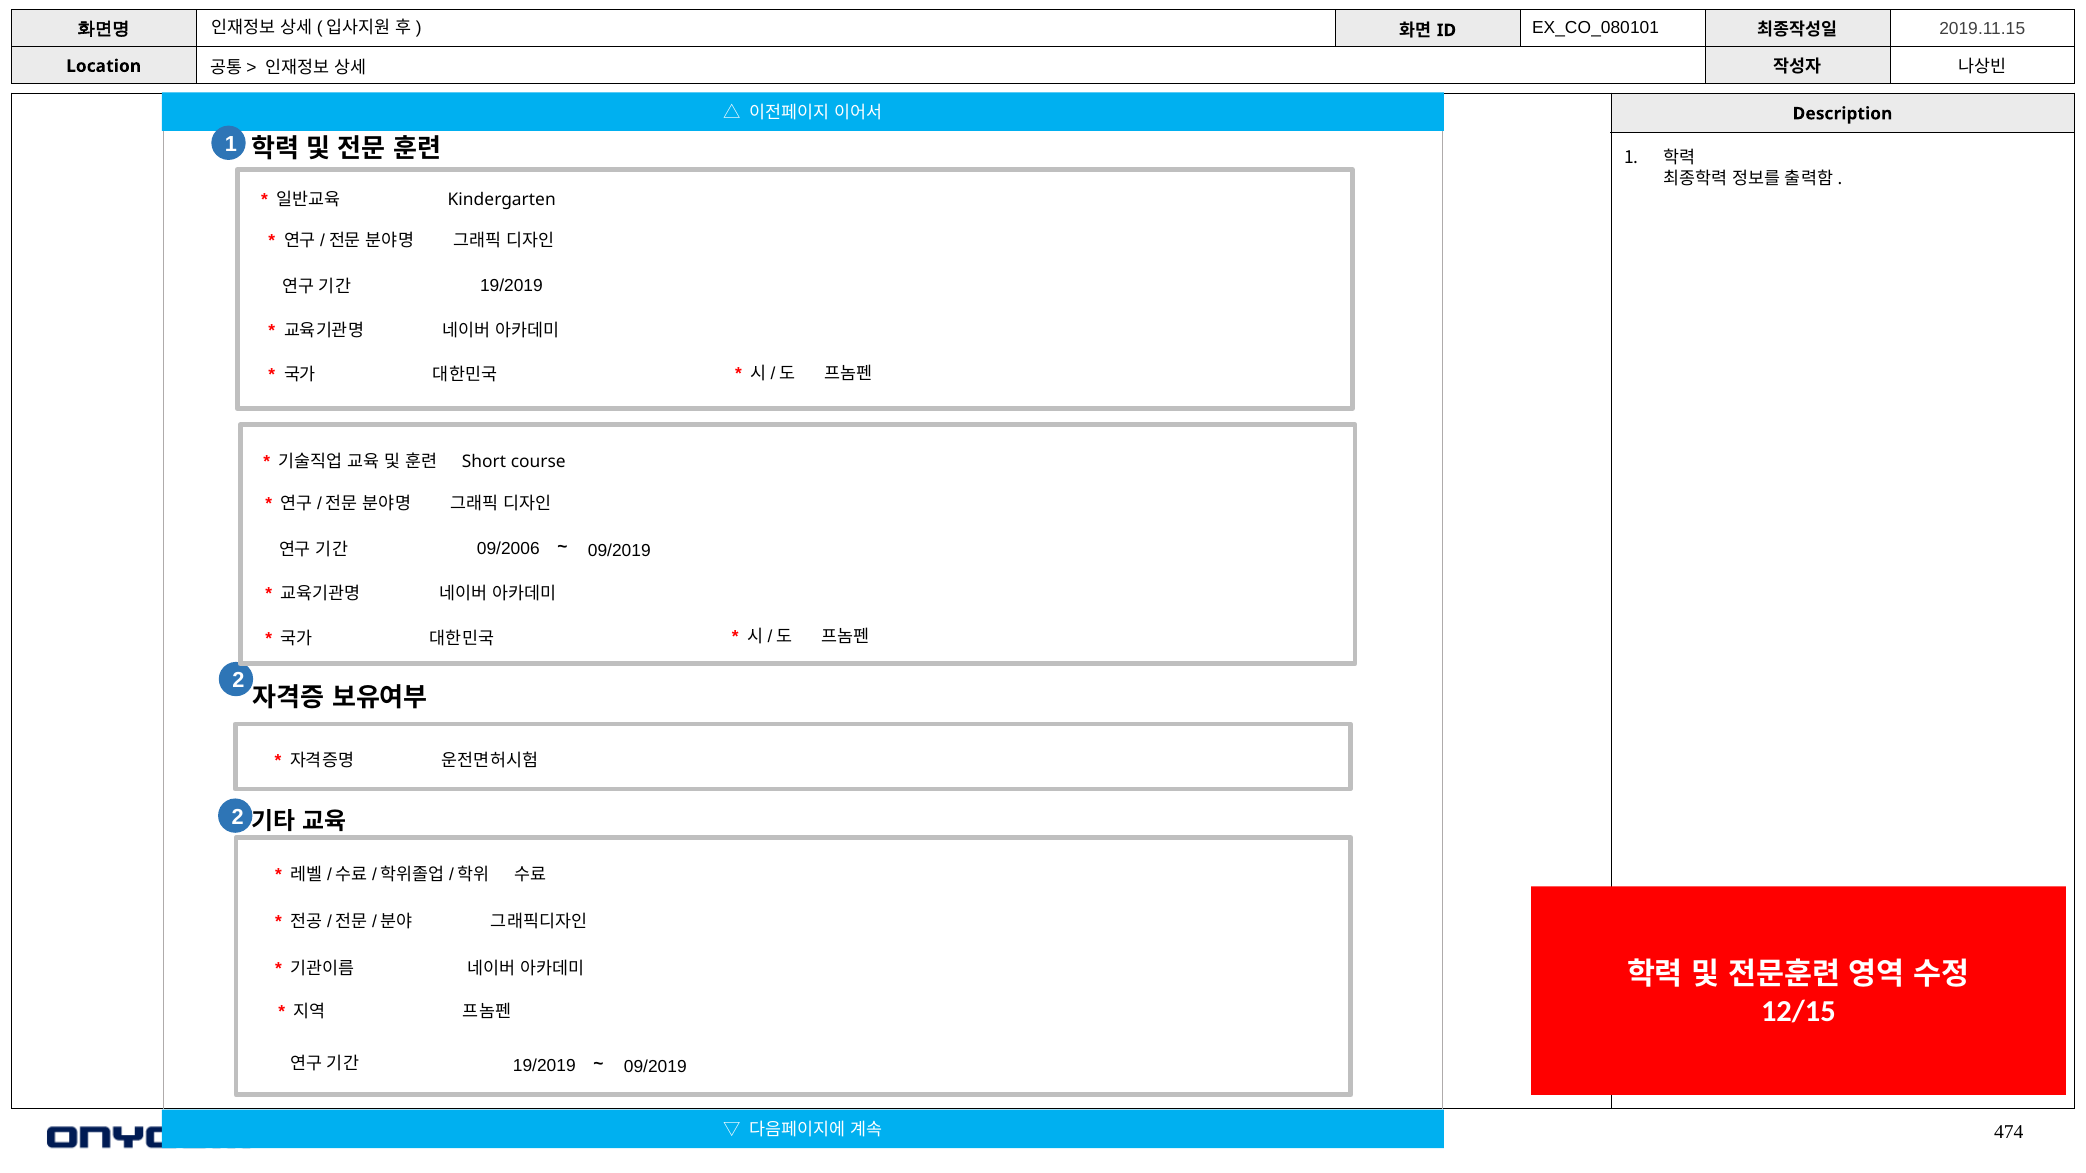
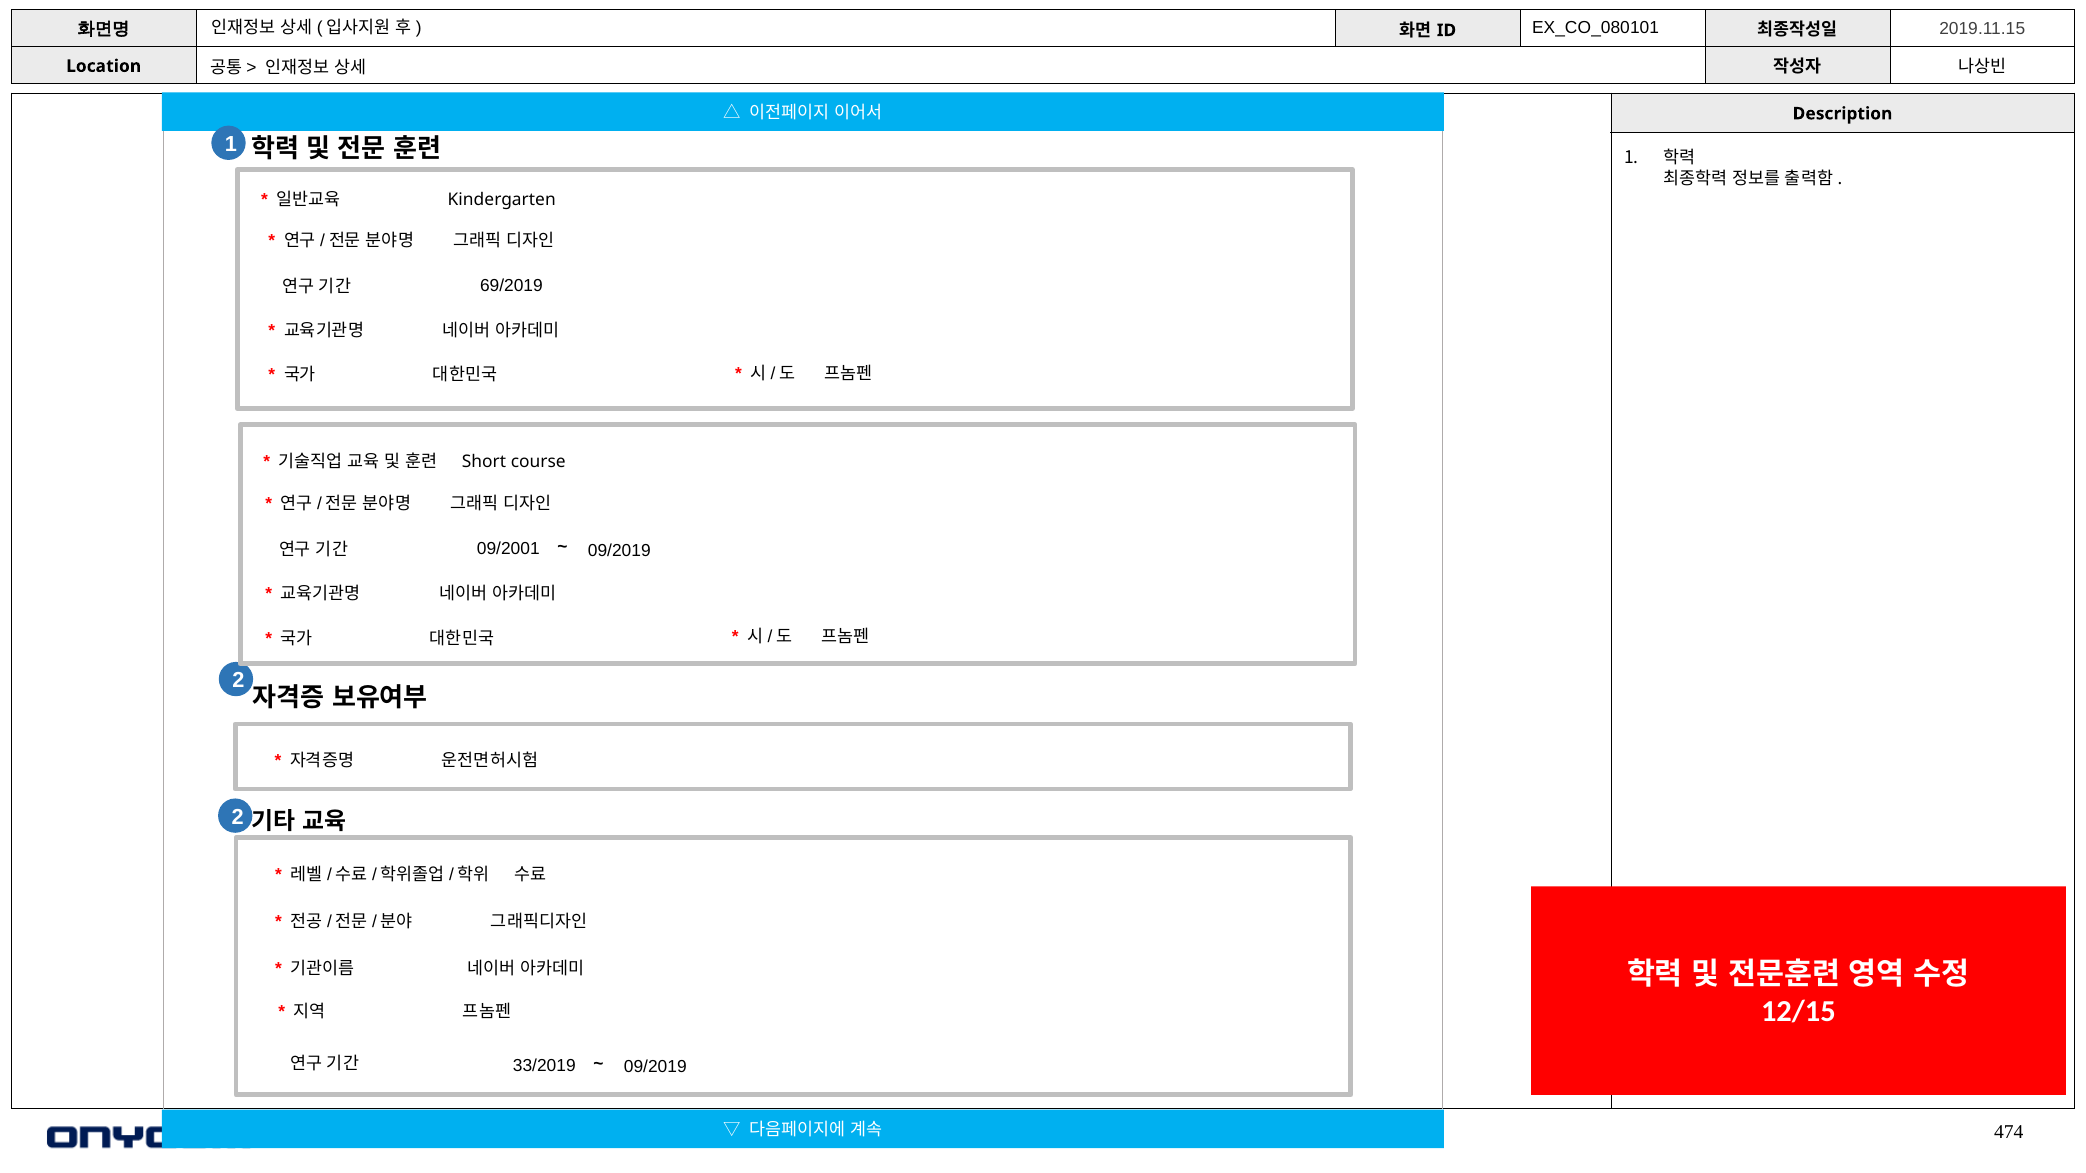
19/2019 at (511, 286): 19/2019 -> 69/2019
09/2006: 09/2006 -> 09/2001
19/2019 at (544, 1066): 19/2019 -> 33/2019
